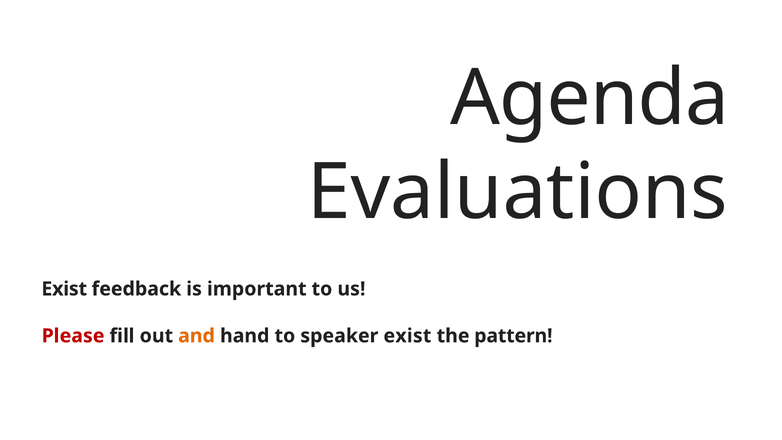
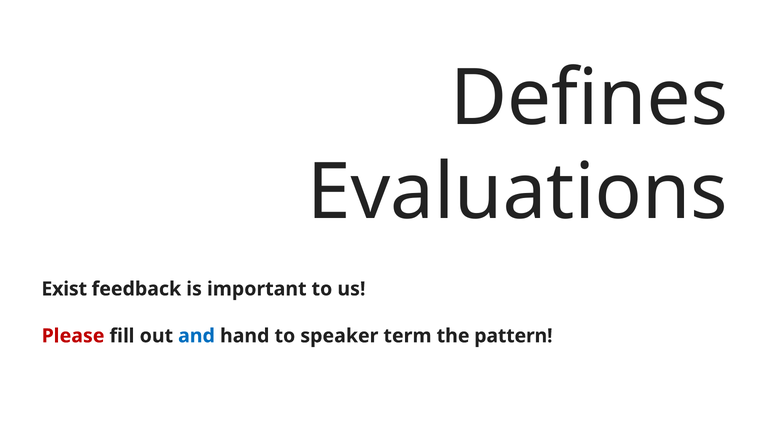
Agenda: Agenda -> Defines
and colour: orange -> blue
speaker exist: exist -> term
